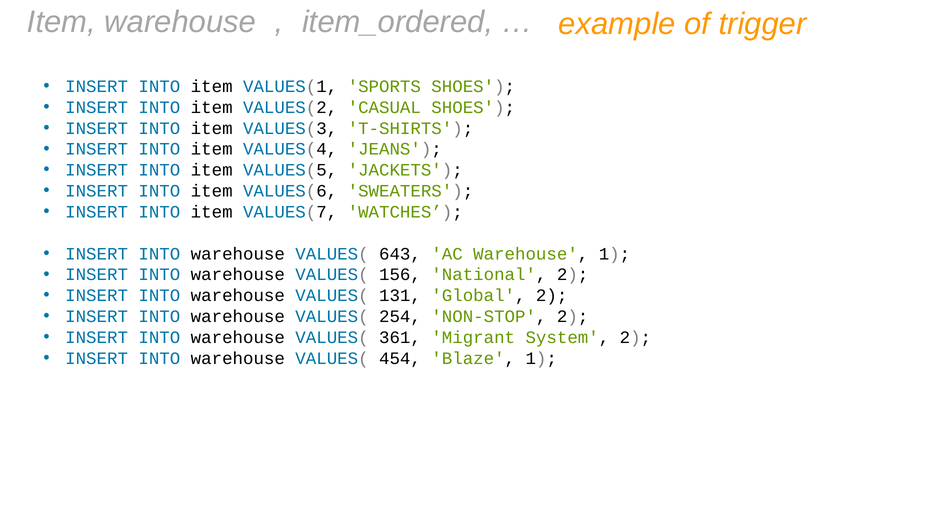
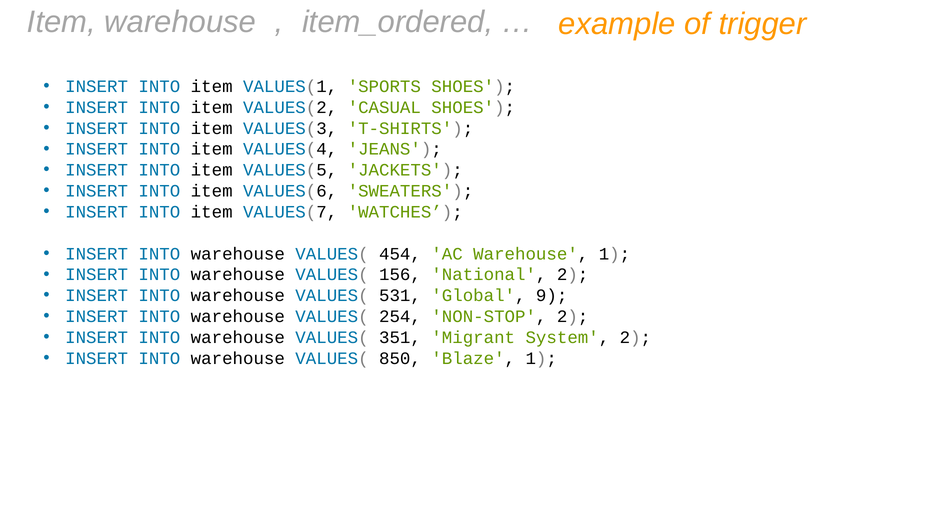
643: 643 -> 454
131: 131 -> 531
Global 2: 2 -> 9
361: 361 -> 351
454: 454 -> 850
